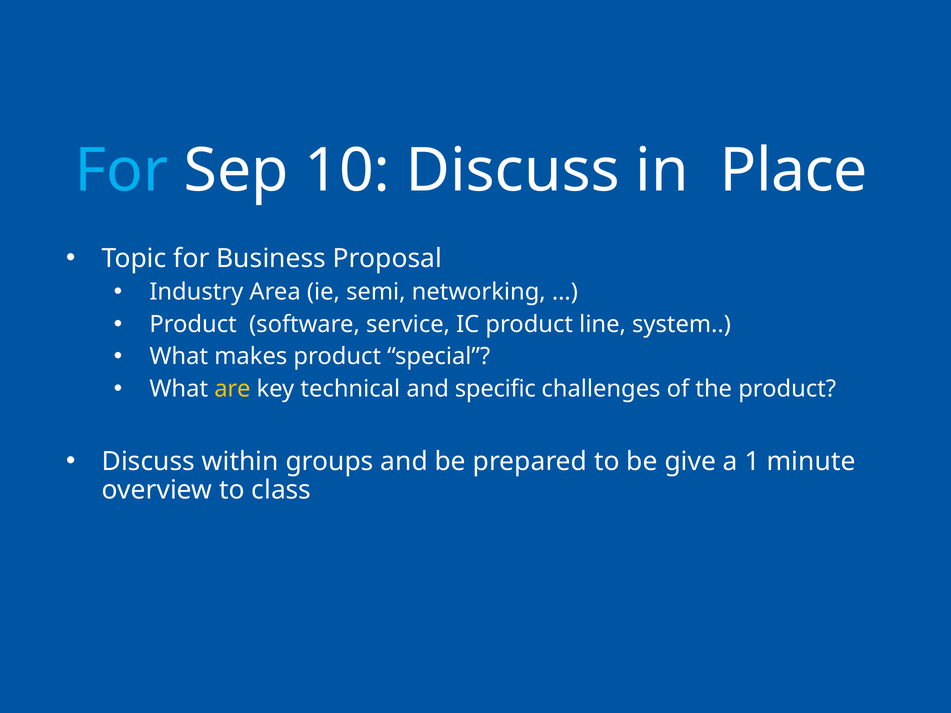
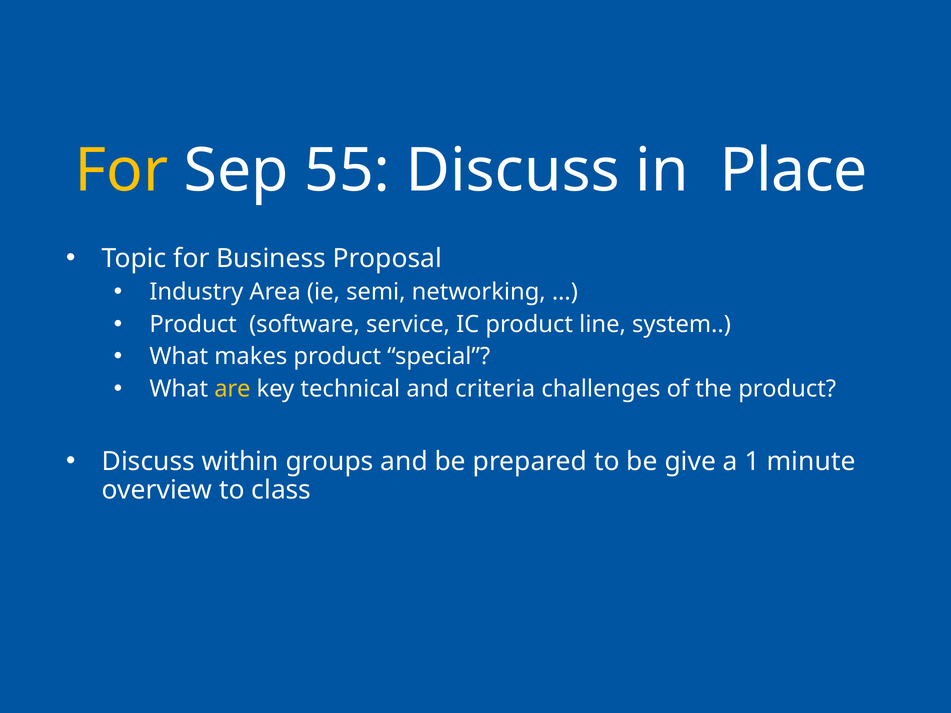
For at (122, 171) colour: light blue -> yellow
10: 10 -> 55
specific: specific -> criteria
